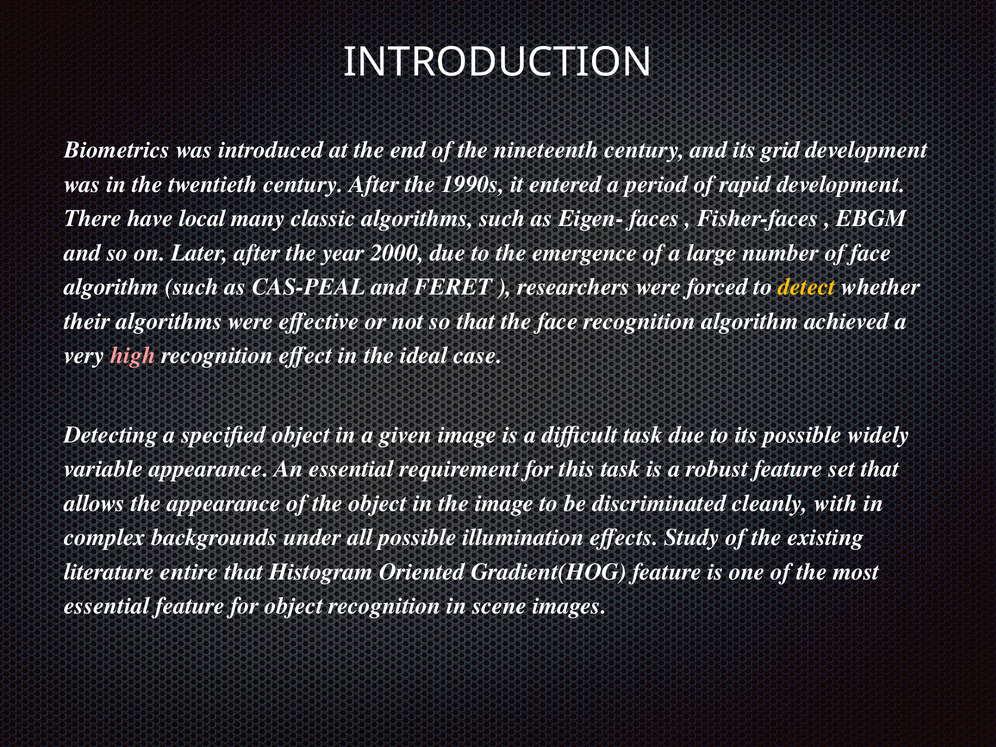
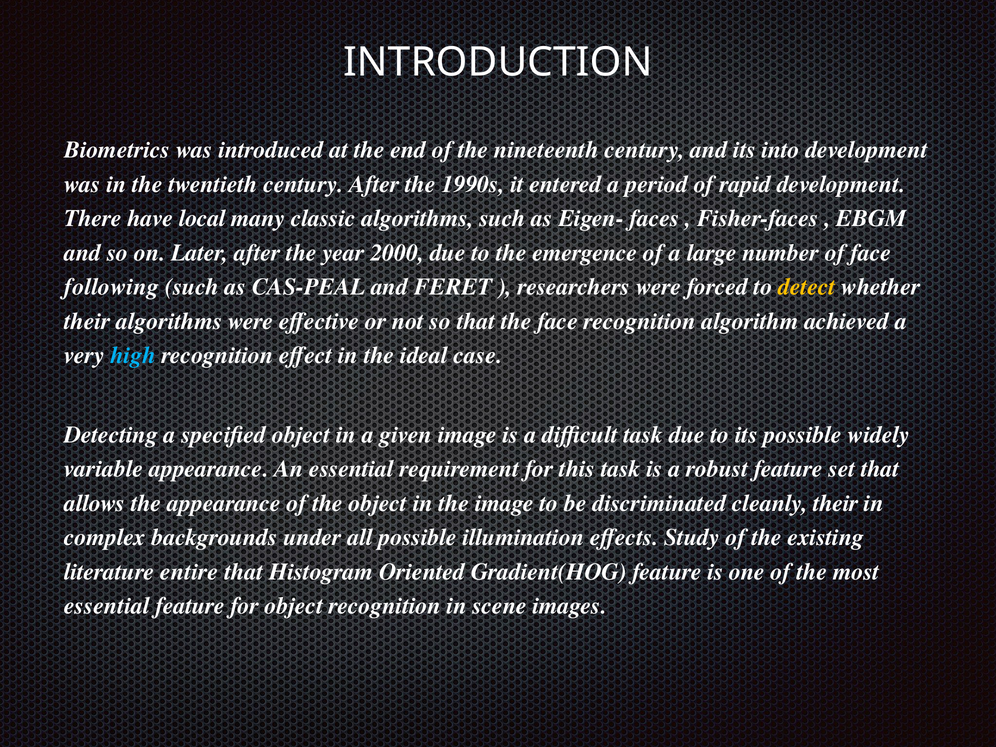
grid: grid -> into
algorithm at (112, 287): algorithm -> following
high colour: pink -> light blue
cleanly with: with -> their
